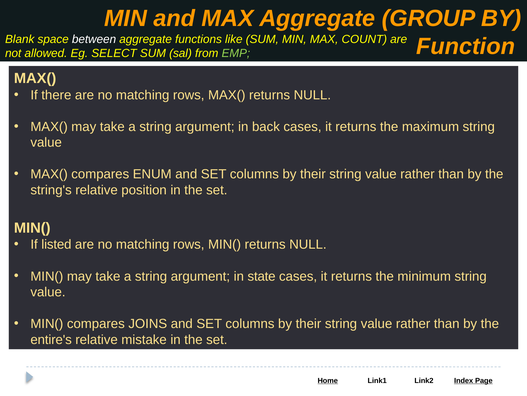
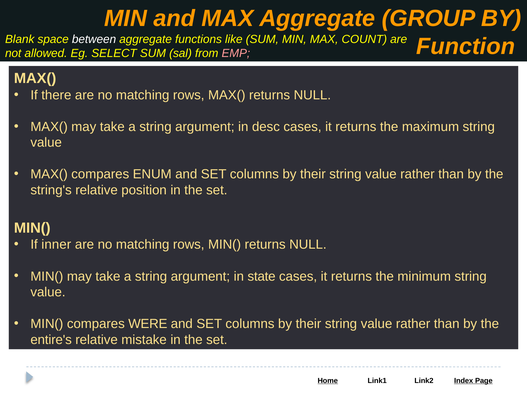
EMP colour: light green -> pink
back: back -> desc
listed: listed -> inner
JOINS: JOINS -> WERE
